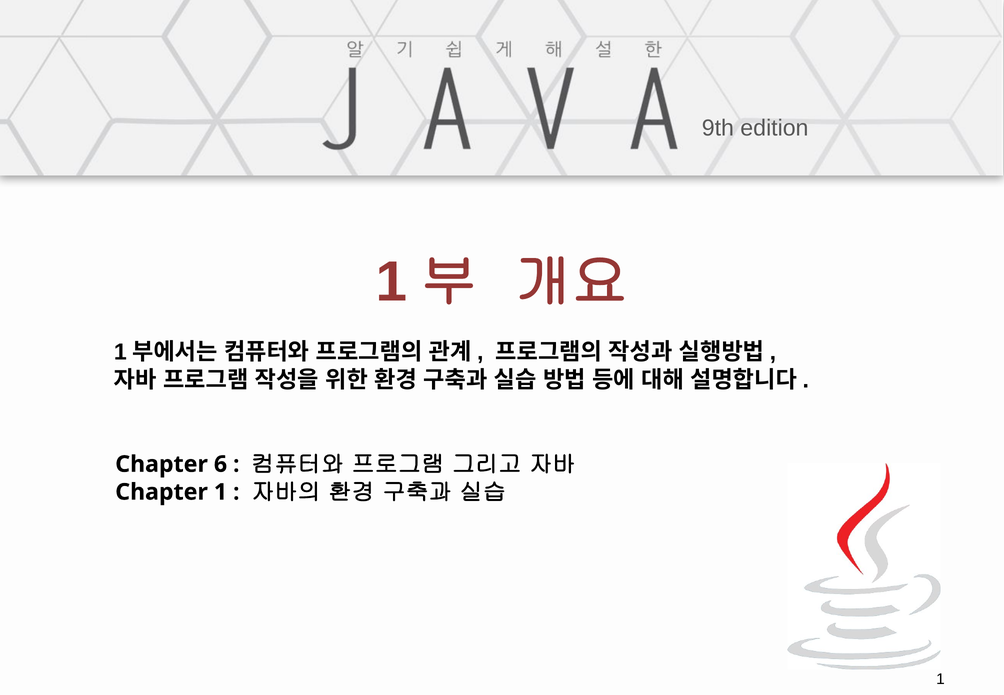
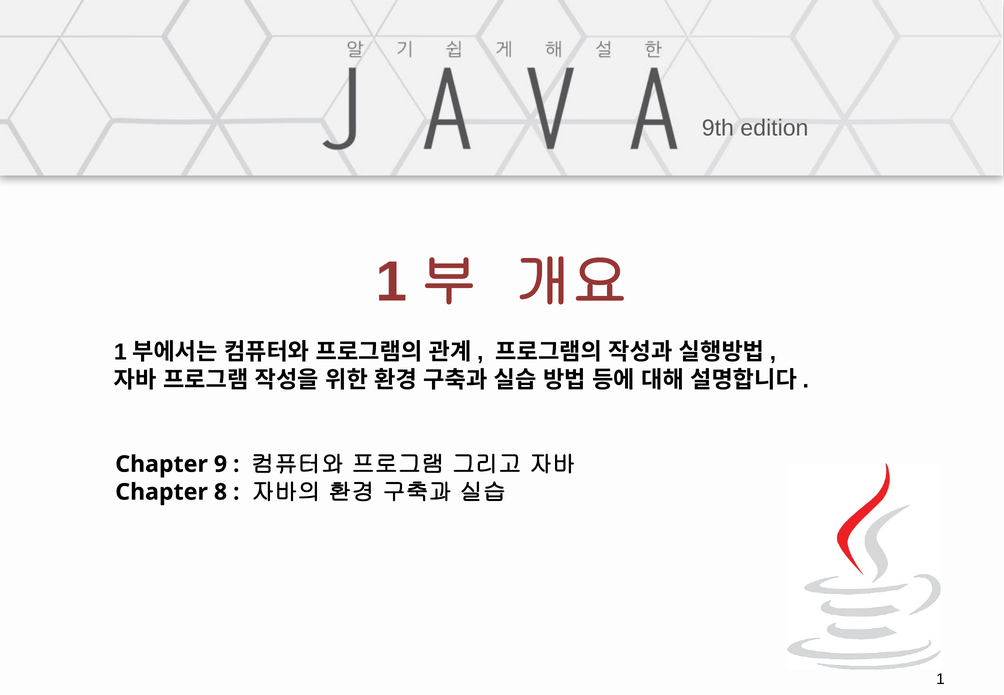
6: 6 -> 9
Chapter 1: 1 -> 8
